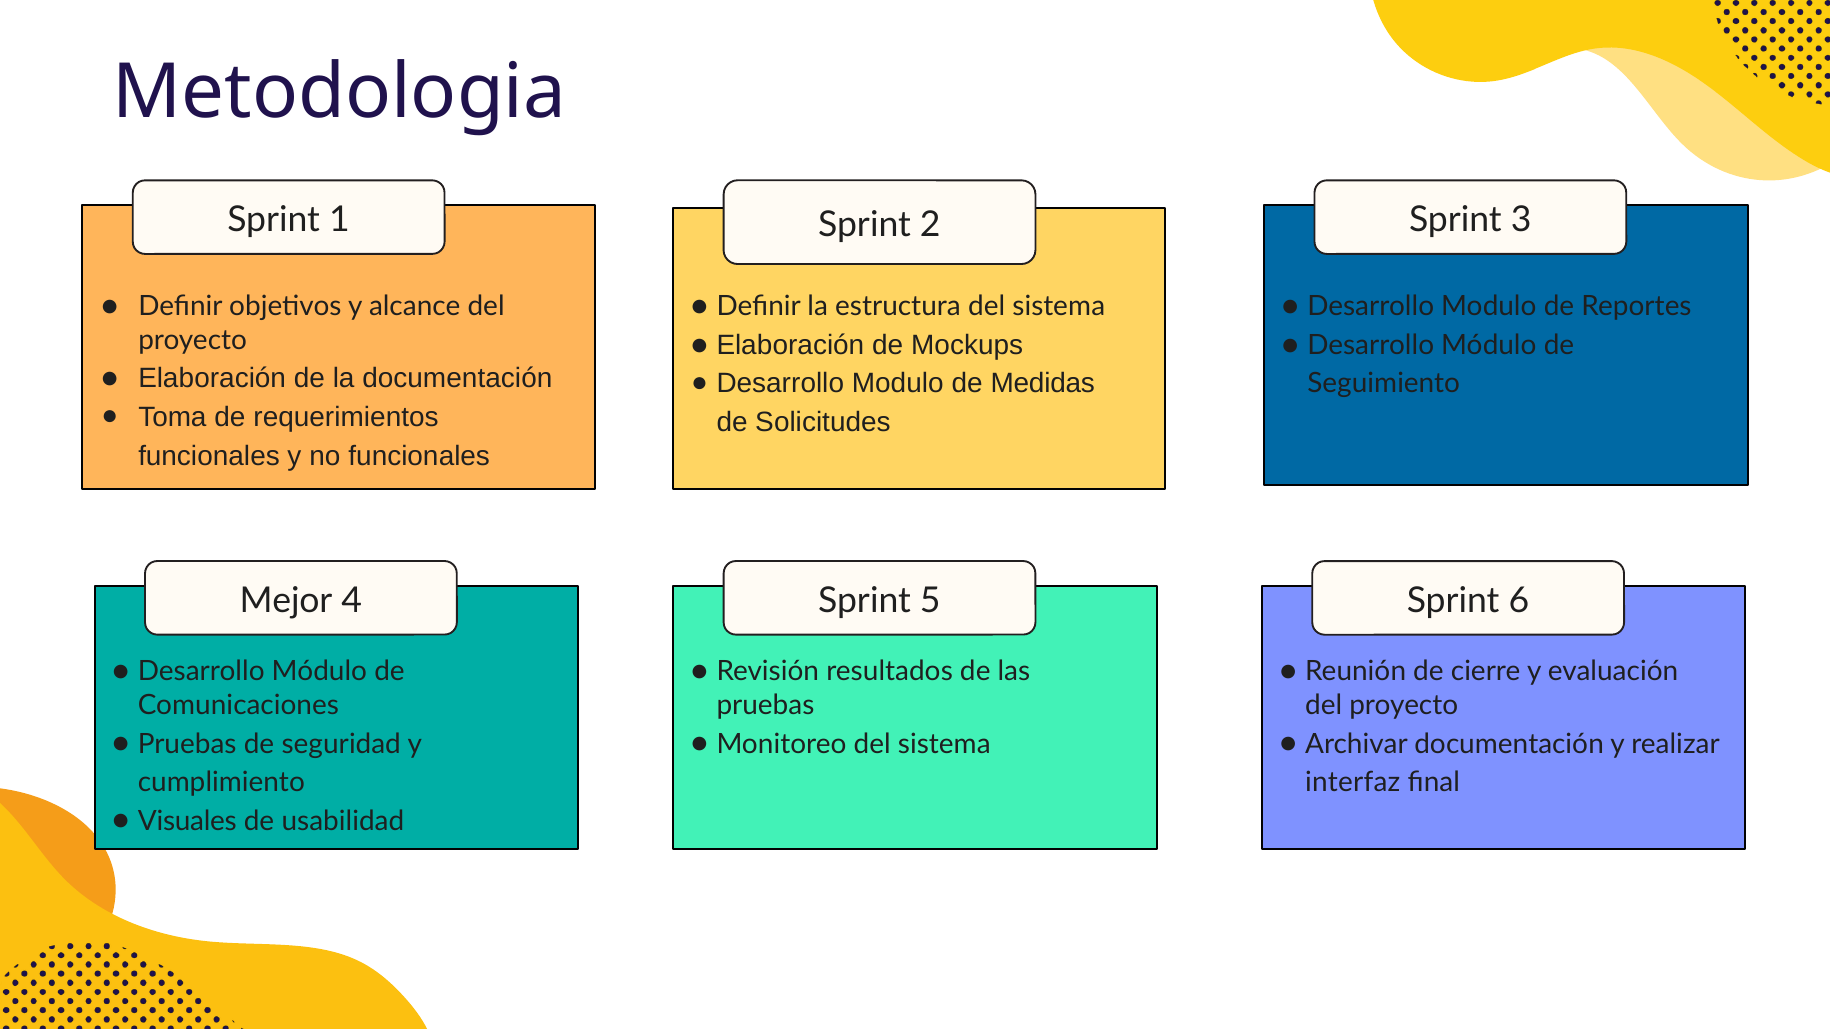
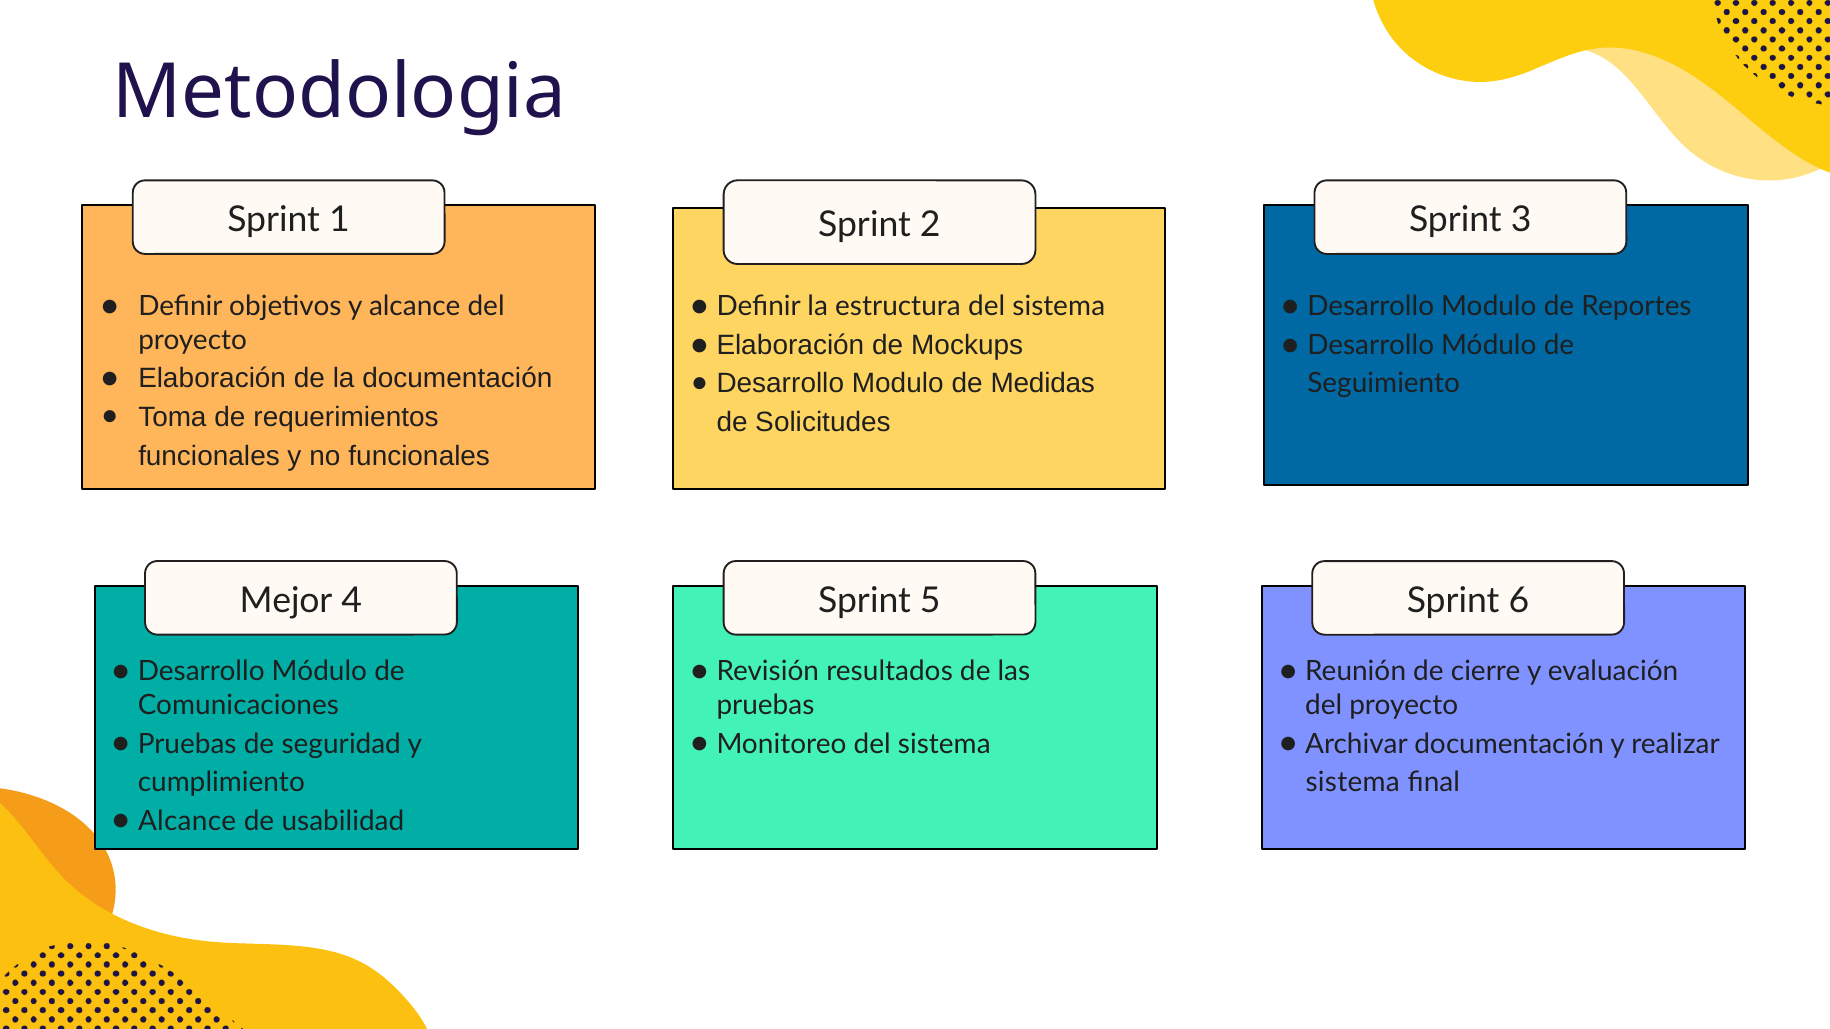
interfaz at (1353, 783): interfaz -> sistema
Visuales at (187, 821): Visuales -> Alcance
